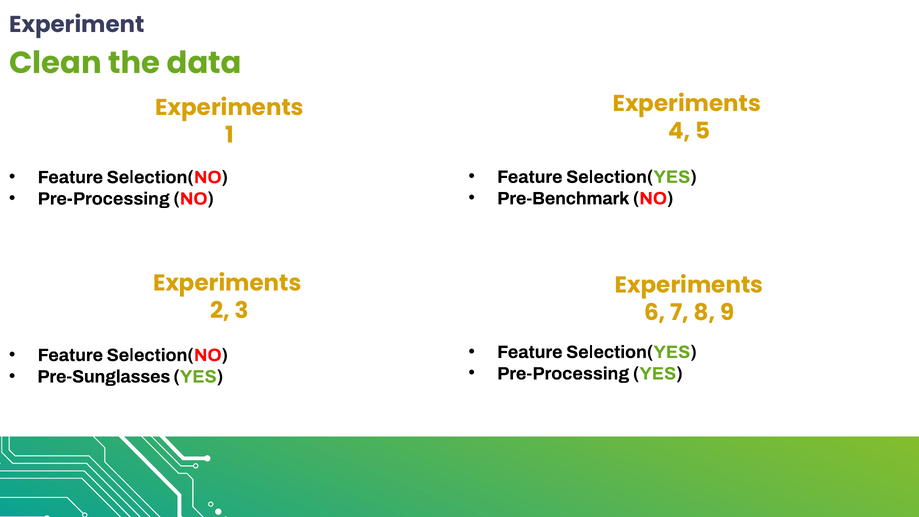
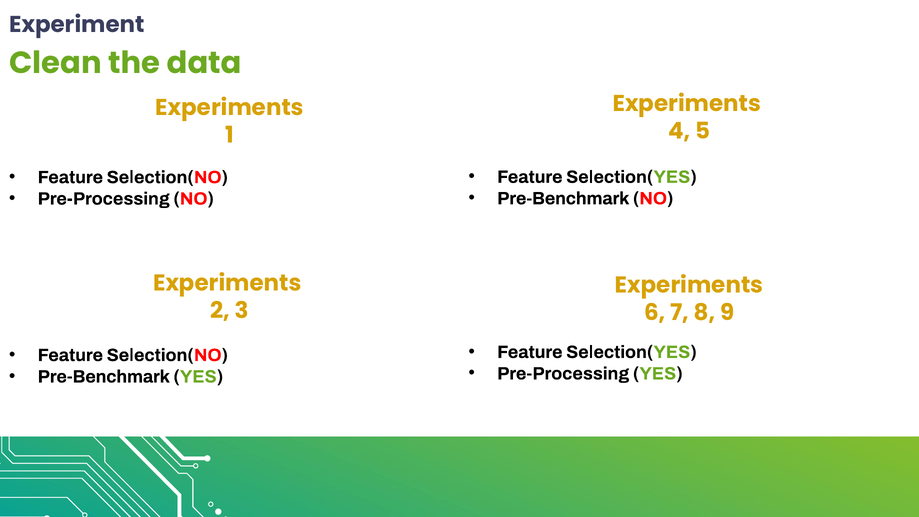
Pre-Sunglasses at (104, 377): Pre-Sunglasses -> Pre-Benchmark
